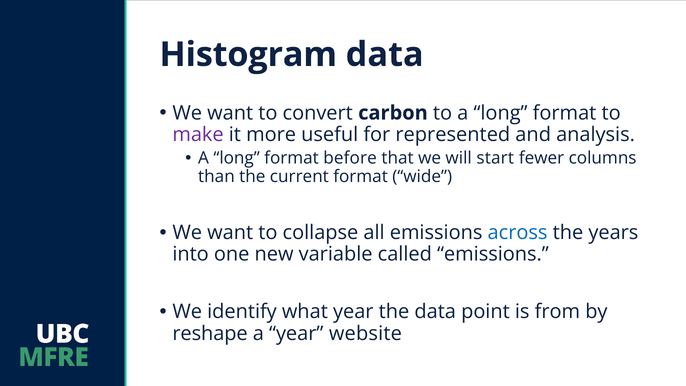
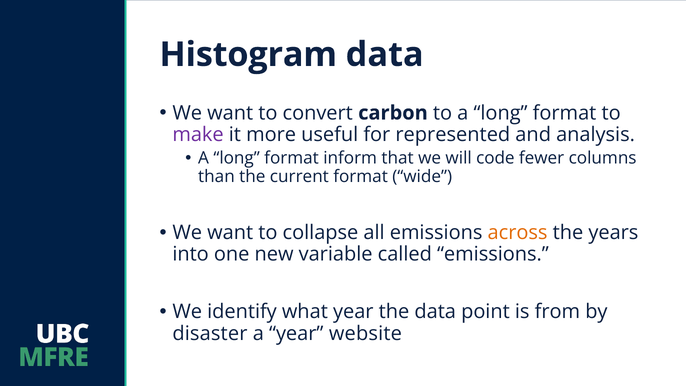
before: before -> inform
start: start -> code
across colour: blue -> orange
reshape: reshape -> disaster
